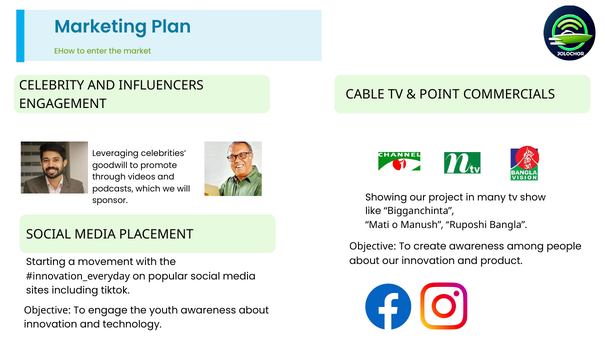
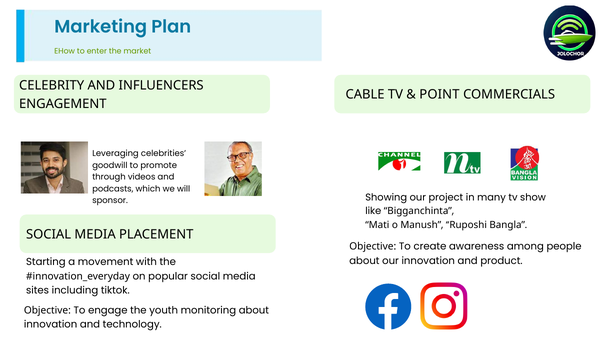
youth awareness: awareness -> monitoring
